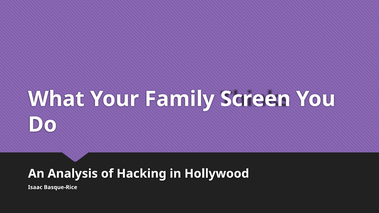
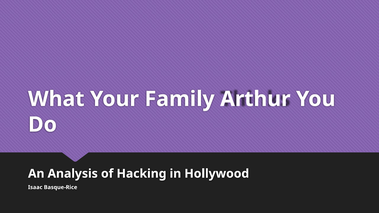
Screen: Screen -> Arthur
